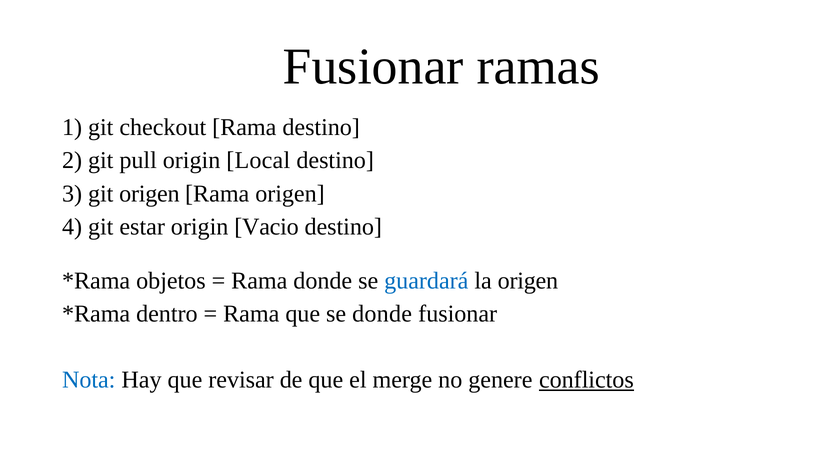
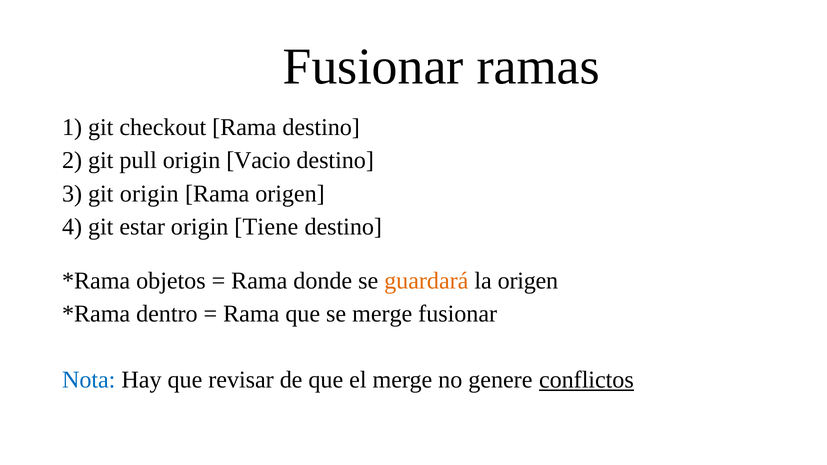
Local: Local -> Vacio
git origen: origen -> origin
Vacio: Vacio -> Tiene
guardará colour: blue -> orange
se donde: donde -> merge
